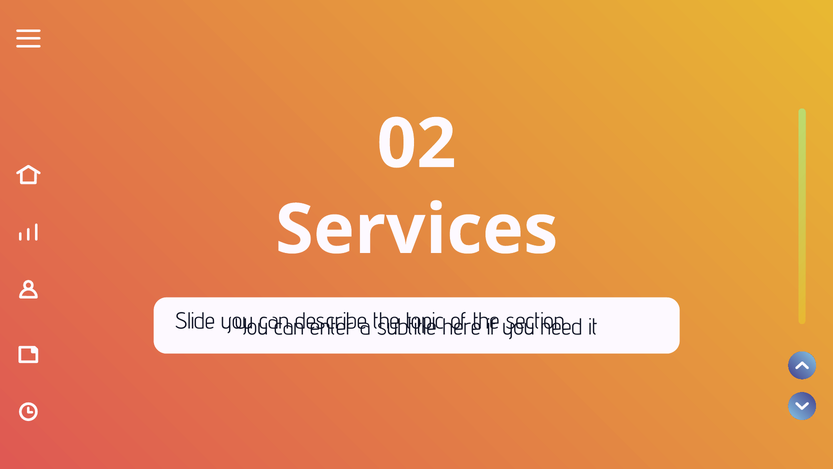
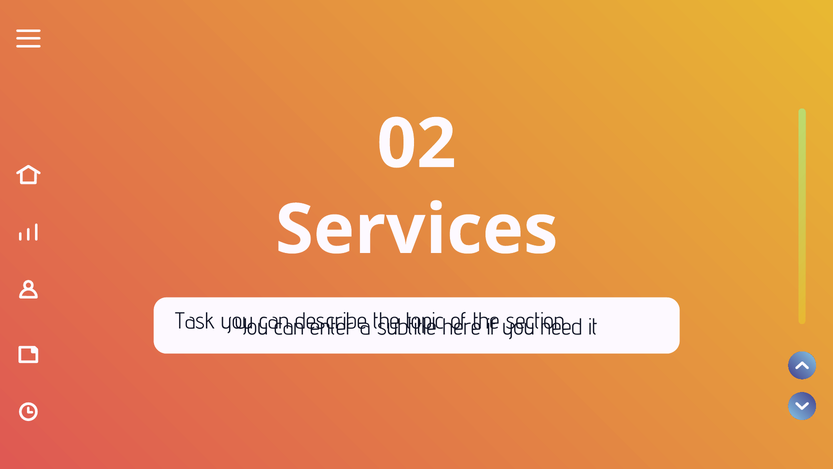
Slide: Slide -> Task
